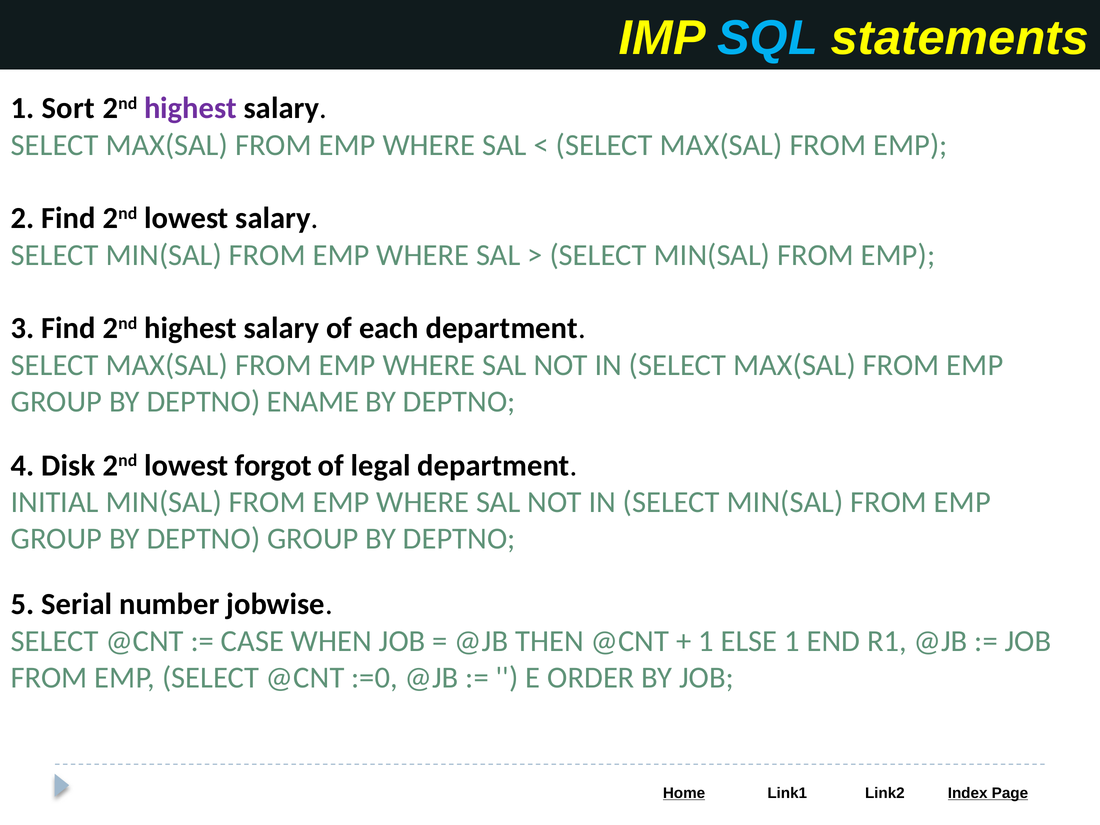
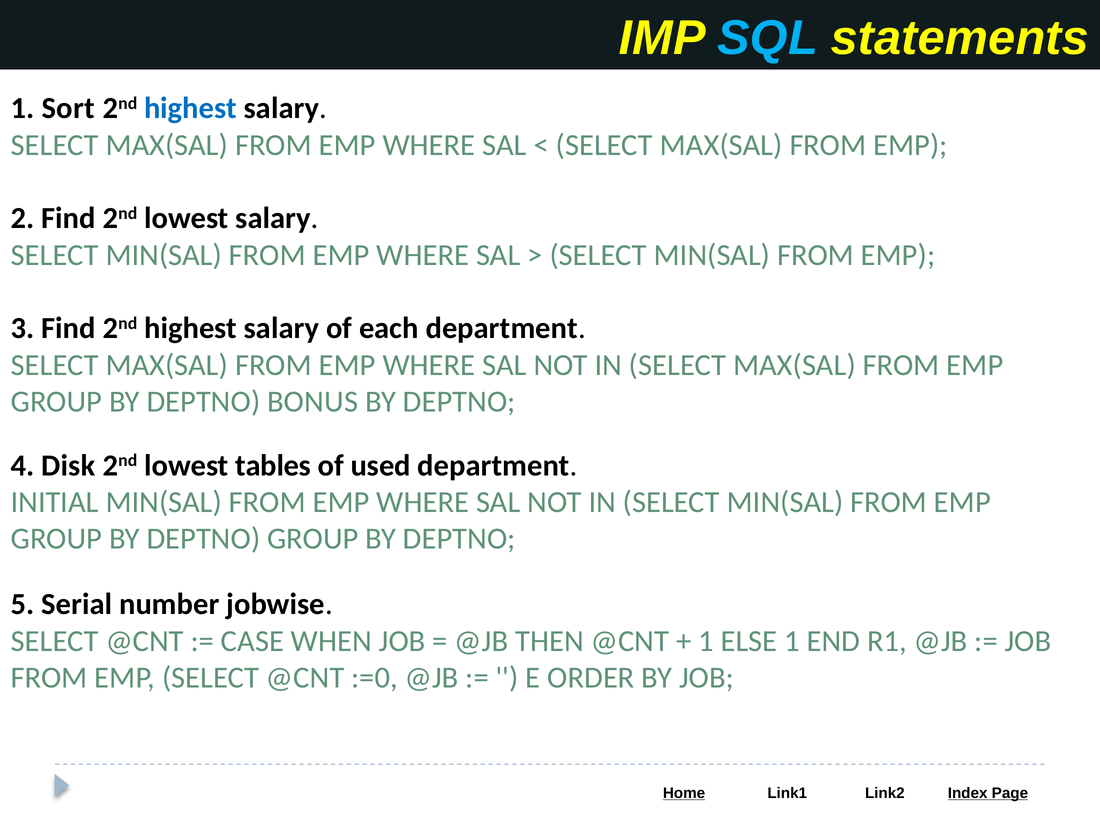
highest at (190, 108) colour: purple -> blue
ENAME: ENAME -> BONUS
forgot: forgot -> tables
legal: legal -> used
